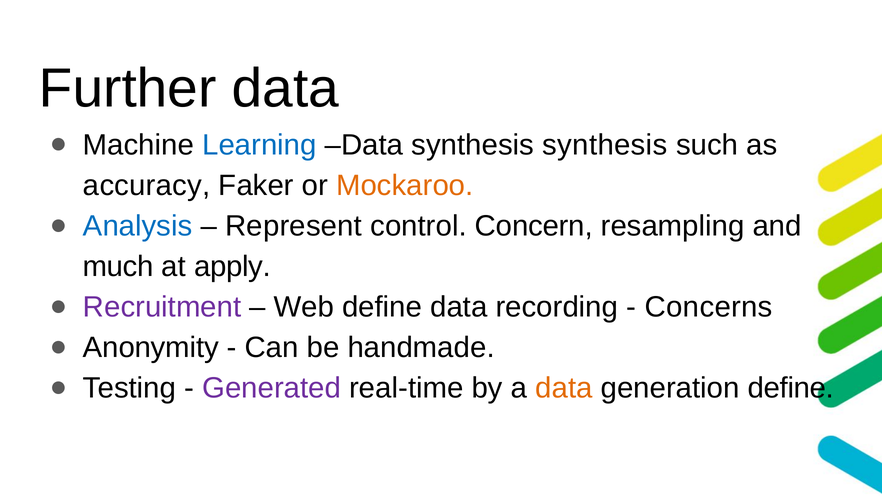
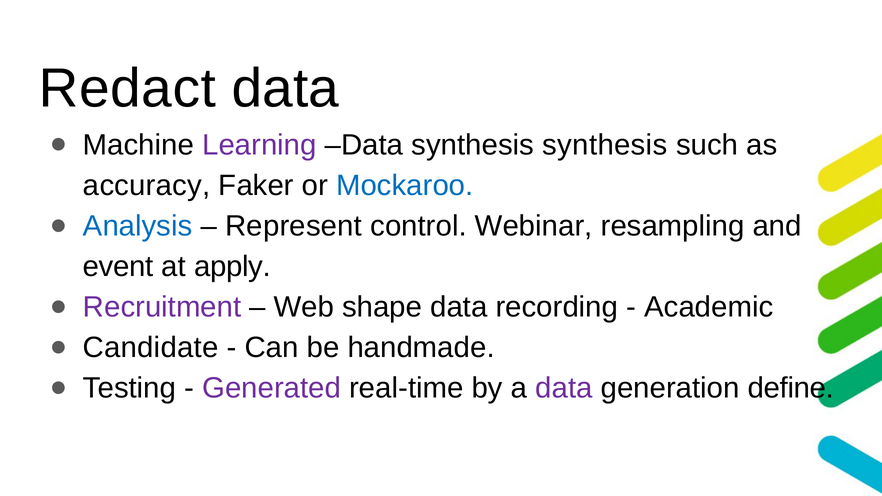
Further: Further -> Redact
Learning colour: blue -> purple
Mockaroo colour: orange -> blue
Concern: Concern -> Webinar
much: much -> event
Web define: define -> shape
Concerns: Concerns -> Academic
Anonymity: Anonymity -> Candidate
data at (564, 388) colour: orange -> purple
